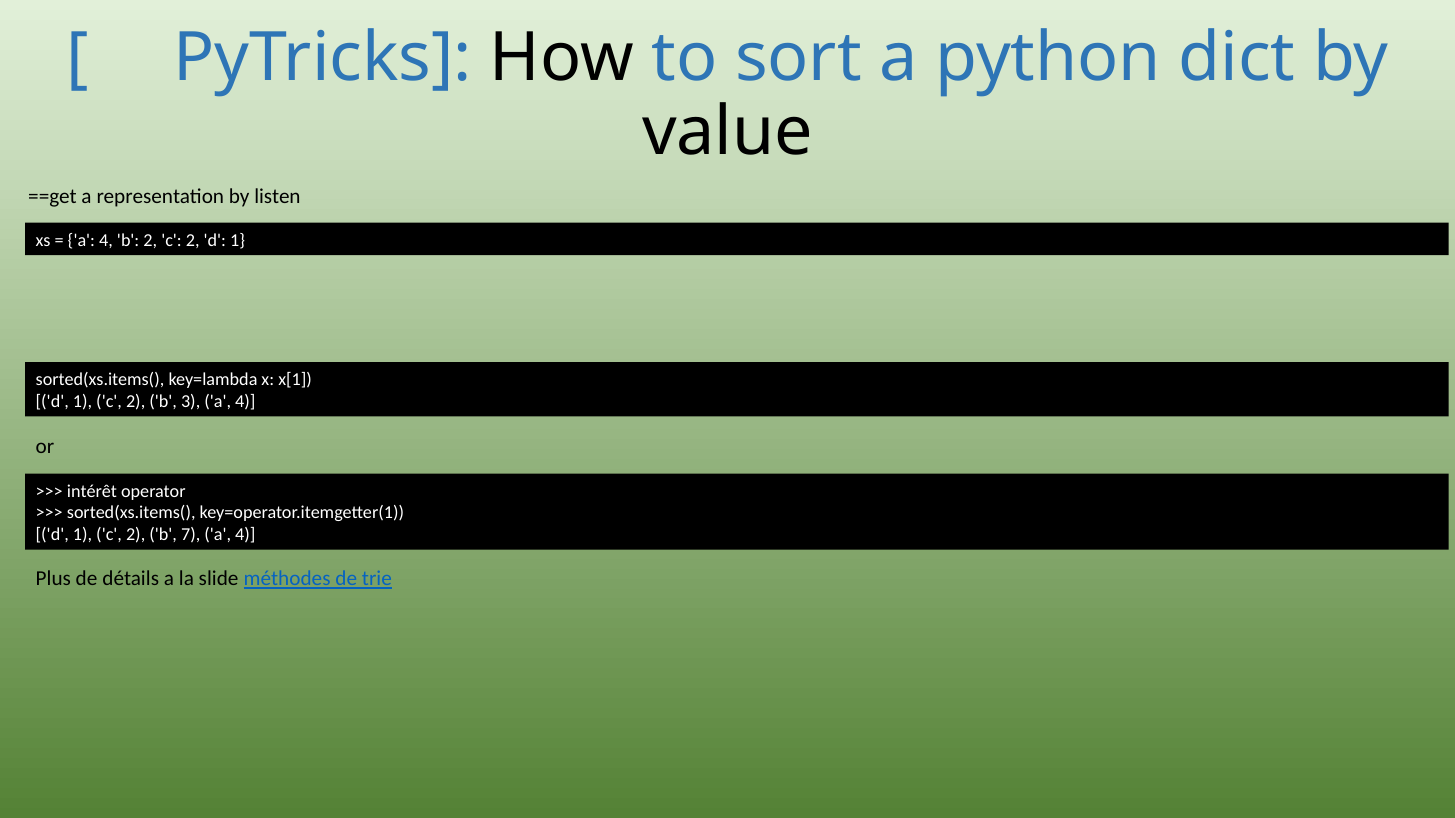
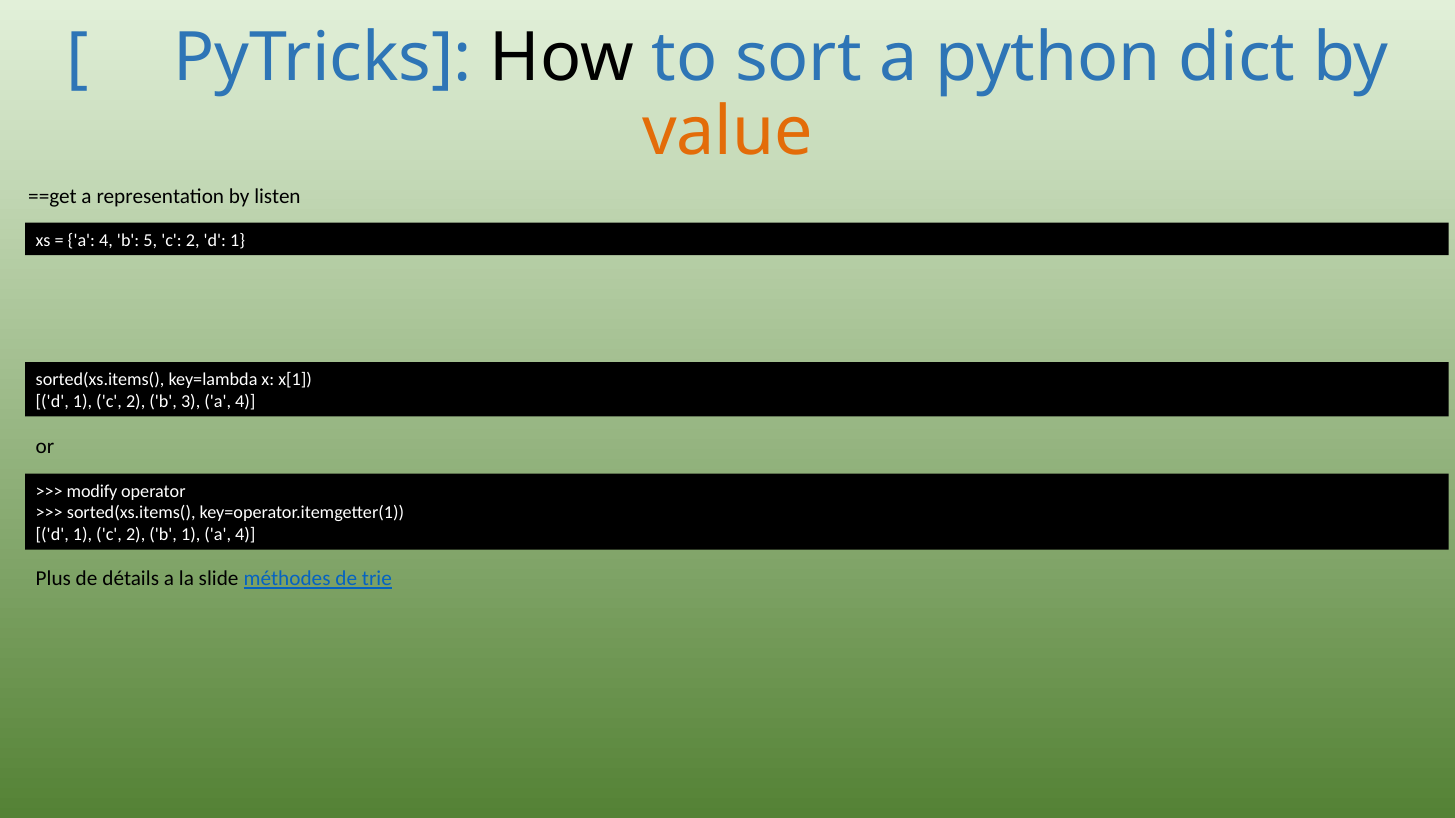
value colour: black -> orange
b 2: 2 -> 5
intérêt: intérêt -> modify
b 7: 7 -> 1
